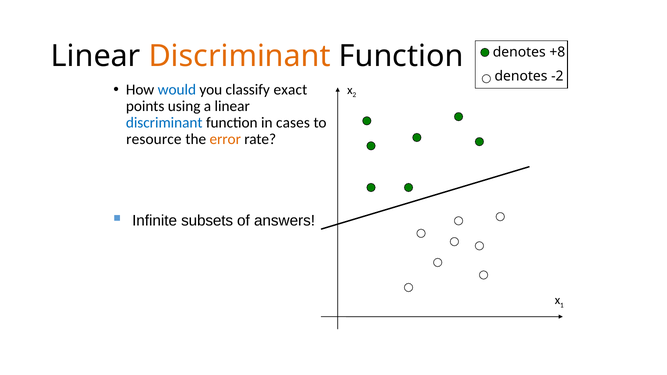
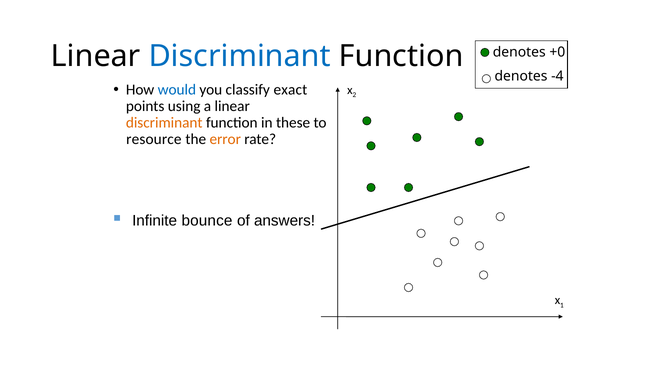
Discriminant at (240, 56) colour: orange -> blue
+8: +8 -> +0
-2: -2 -> -4
discriminant at (164, 123) colour: blue -> orange
cases: cases -> these
subsets: subsets -> bounce
